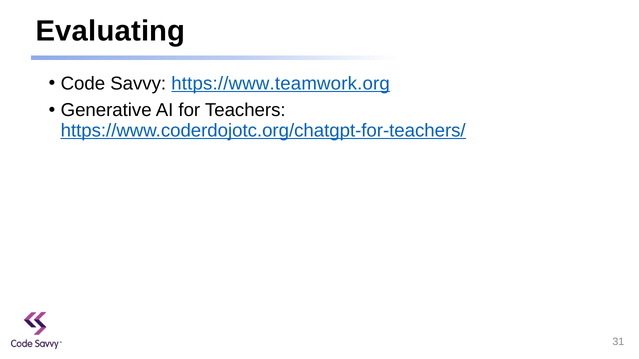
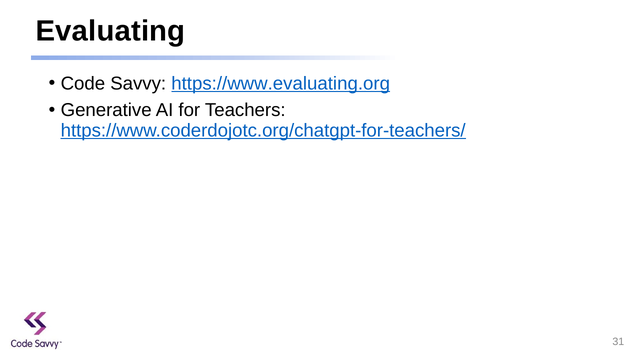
https://www.teamwork.org: https://www.teamwork.org -> https://www.evaluating.org
